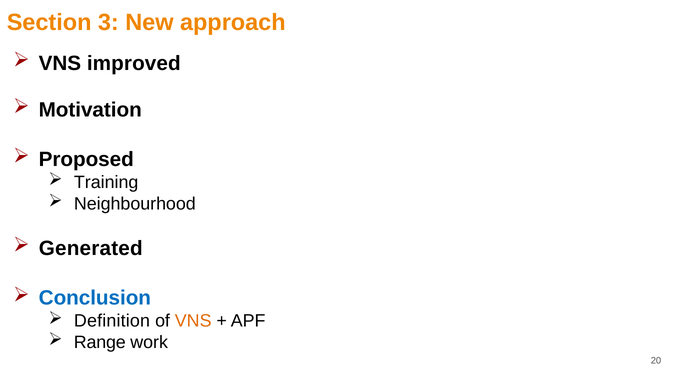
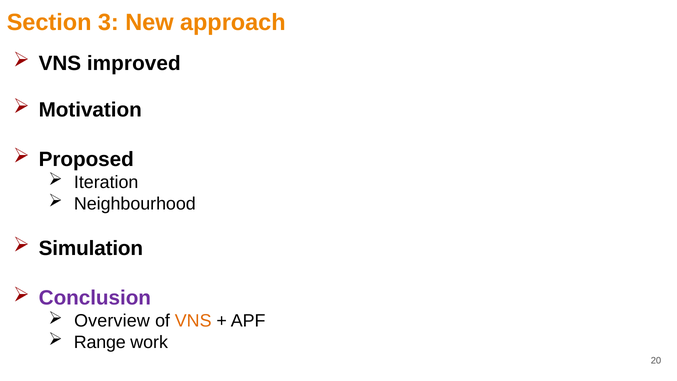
Training: Training -> Iteration
Generated: Generated -> Simulation
Conclusion colour: blue -> purple
Definition: Definition -> Overview
